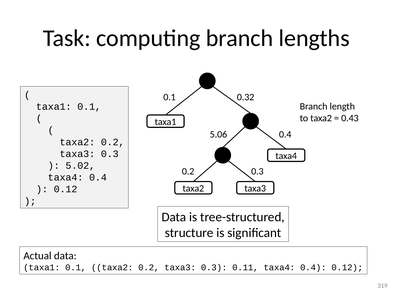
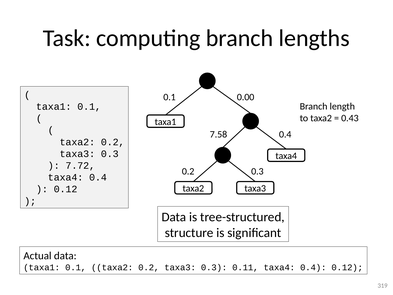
0.32: 0.32 -> 0.00
5.06: 5.06 -> 7.58
5.02: 5.02 -> 7.72
